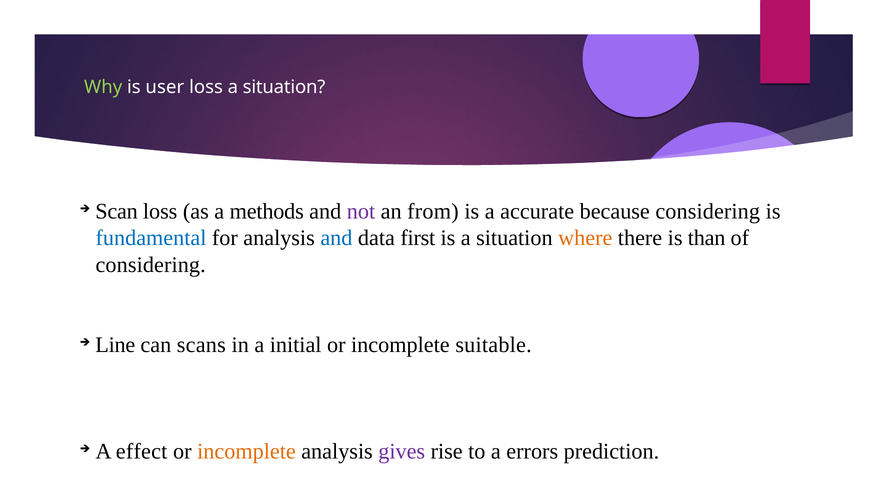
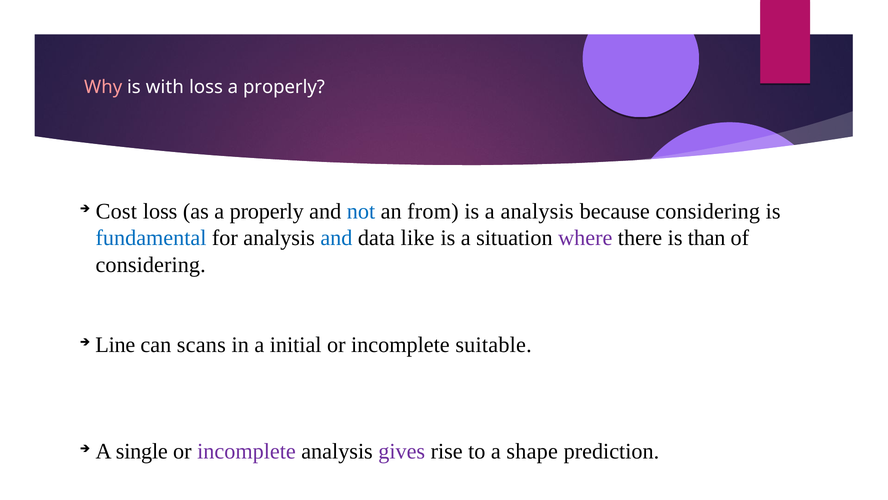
Why colour: light green -> pink
user: user -> with
loss a situation: situation -> properly
Scan: Scan -> Cost
as a methods: methods -> properly
not colour: purple -> blue
a accurate: accurate -> analysis
first: first -> like
where colour: orange -> purple
effect: effect -> single
incomplete at (246, 451) colour: orange -> purple
errors: errors -> shape
